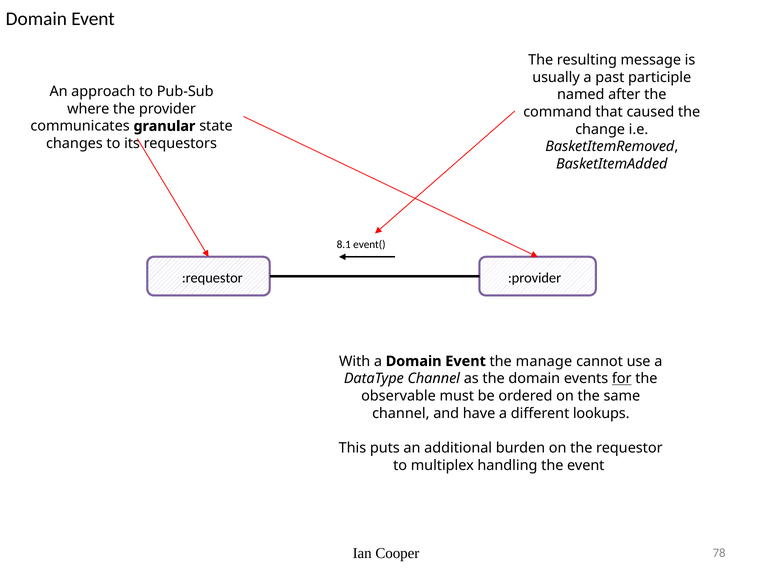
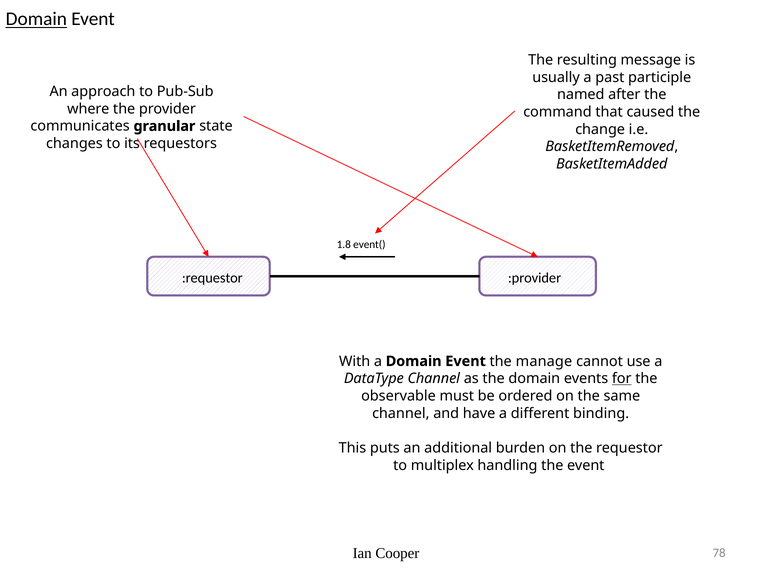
Domain at (36, 19) underline: none -> present
8.1: 8.1 -> 1.8
lookups: lookups -> binding
